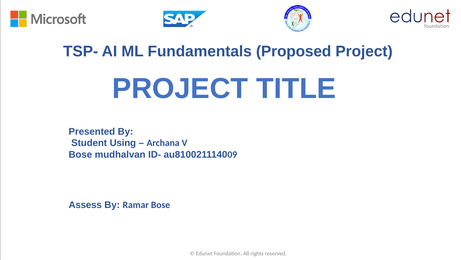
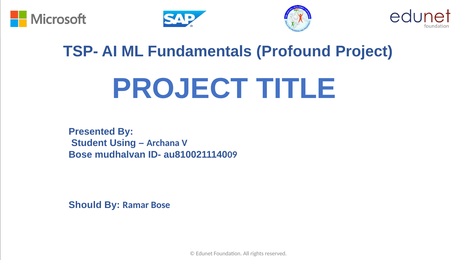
Proposed: Proposed -> Profound
Assess: Assess -> Should
